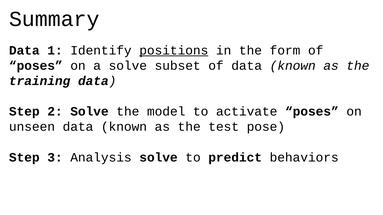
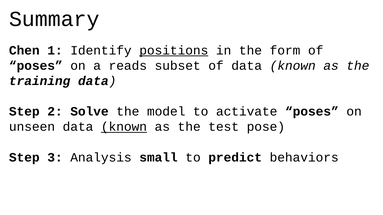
Data at (24, 50): Data -> Chen
a solve: solve -> reads
known at (124, 127) underline: none -> present
Analysis solve: solve -> small
